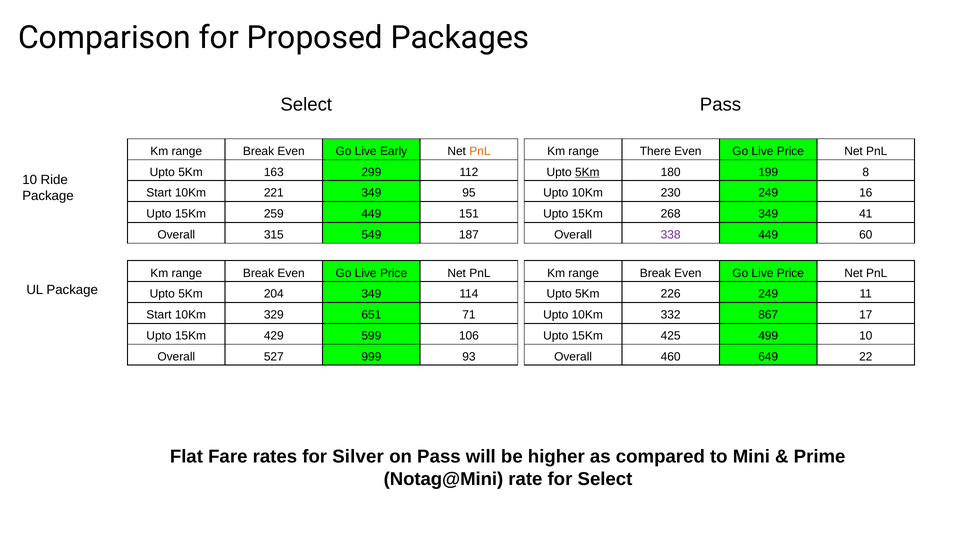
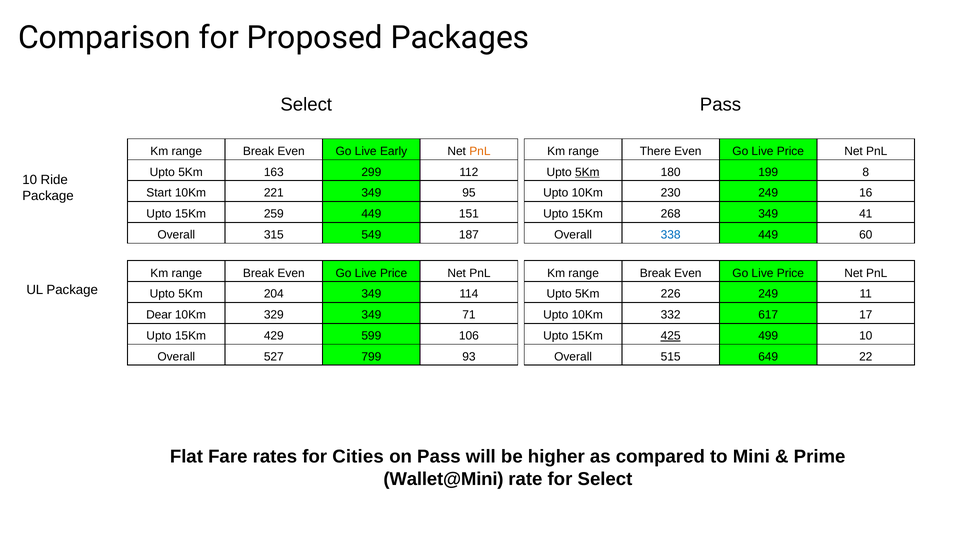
338 colour: purple -> blue
Start at (159, 315): Start -> Dear
329 651: 651 -> 349
867: 867 -> 617
425 underline: none -> present
999: 999 -> 799
460: 460 -> 515
Silver: Silver -> Cities
Notag@Mini: Notag@Mini -> Wallet@Mini
